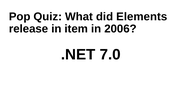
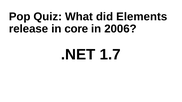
item: item -> core
7.0: 7.0 -> 1.7
